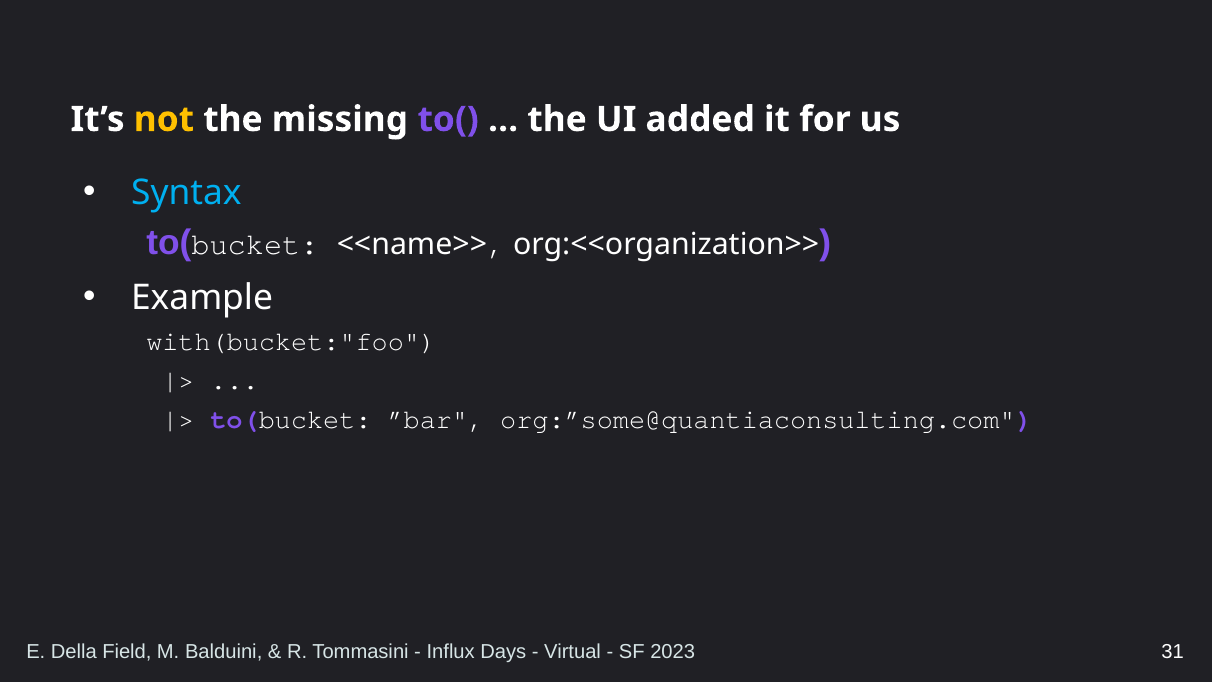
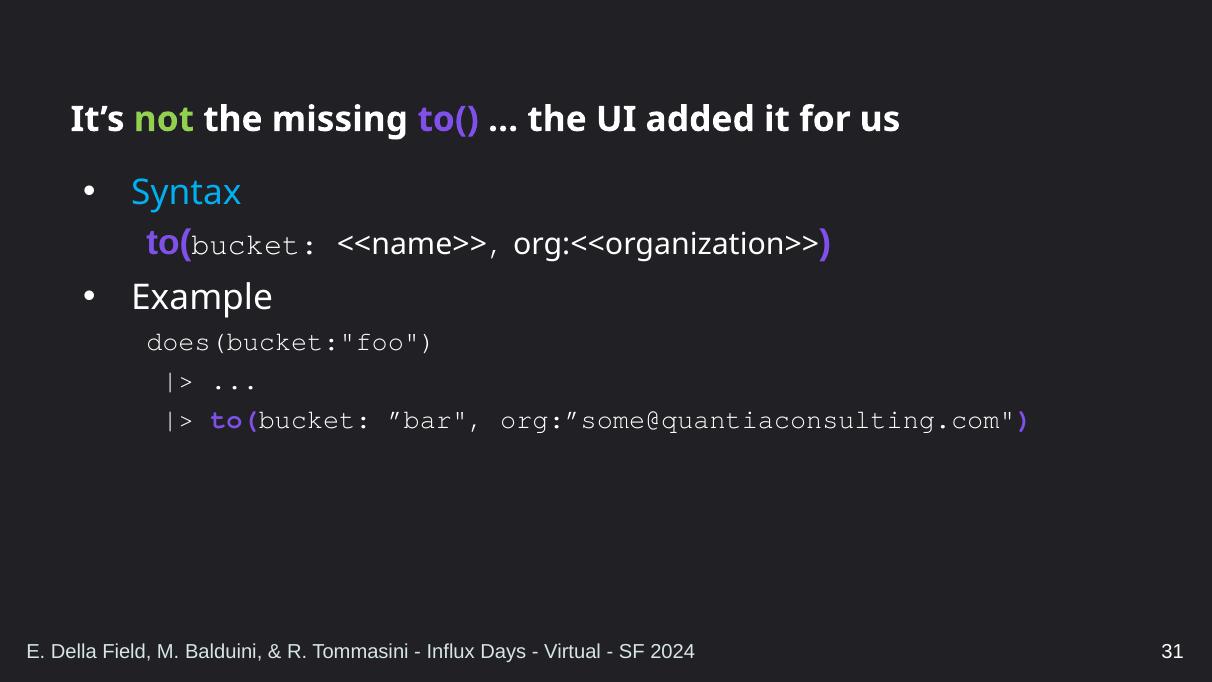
not colour: yellow -> light green
with(bucket:"foo: with(bucket:"foo -> does(bucket:"foo
2023: 2023 -> 2024
